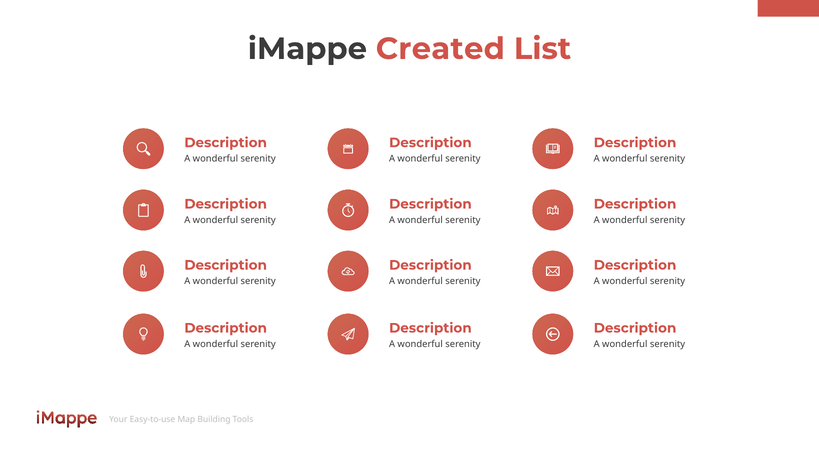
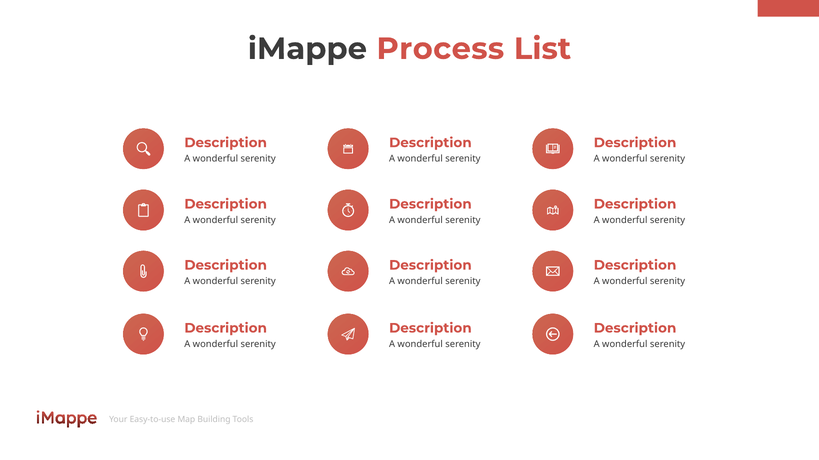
Created: Created -> Process
